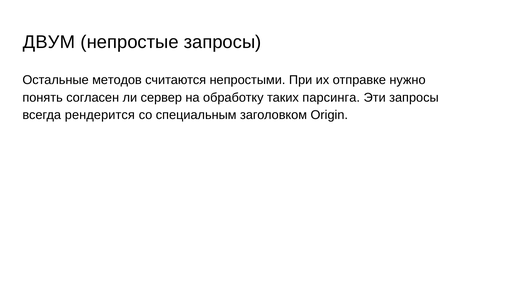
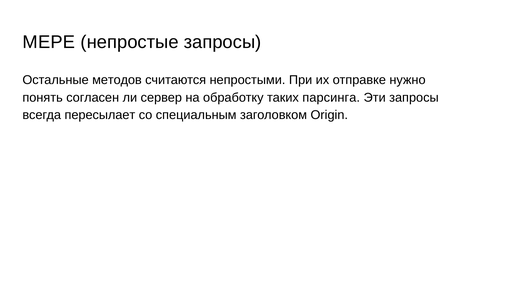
ДВУМ: ДВУМ -> МЕРЕ
рендерится: рендерится -> пересылает
